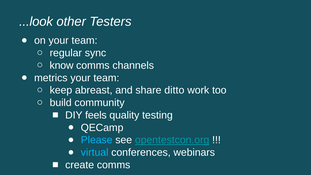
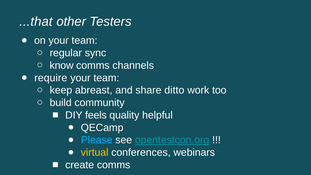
...look: ...look -> ...that
metrics: metrics -> require
testing: testing -> helpful
virtual colour: light blue -> yellow
